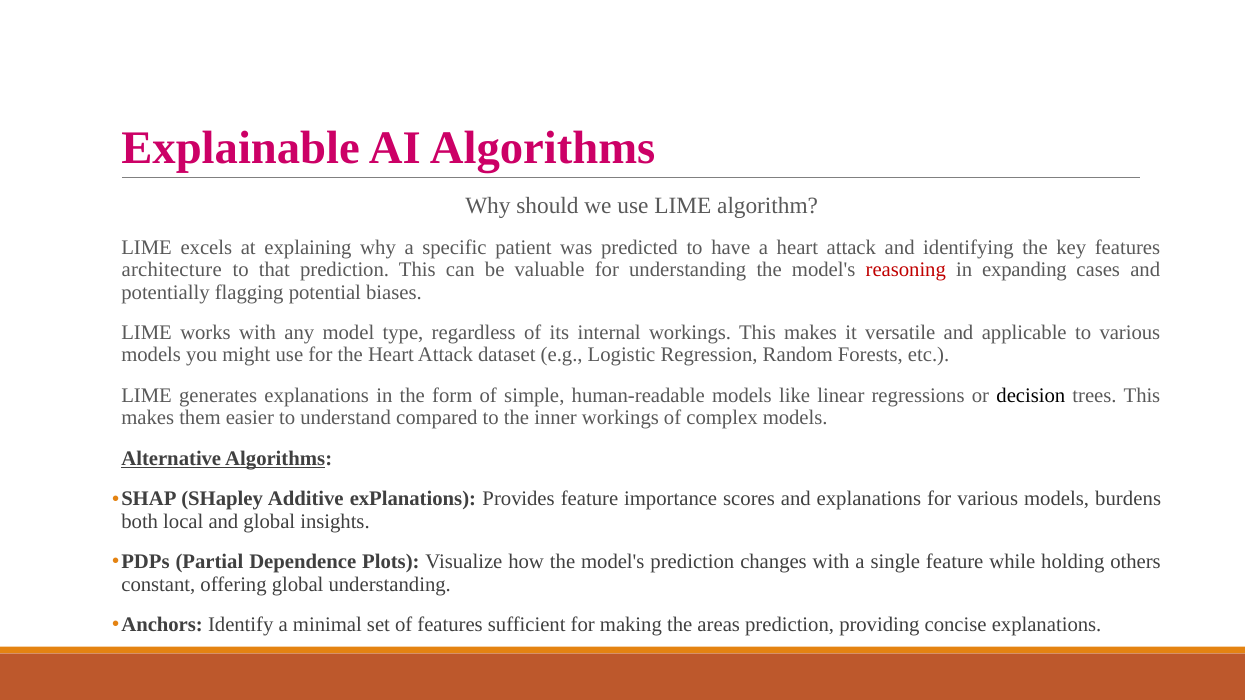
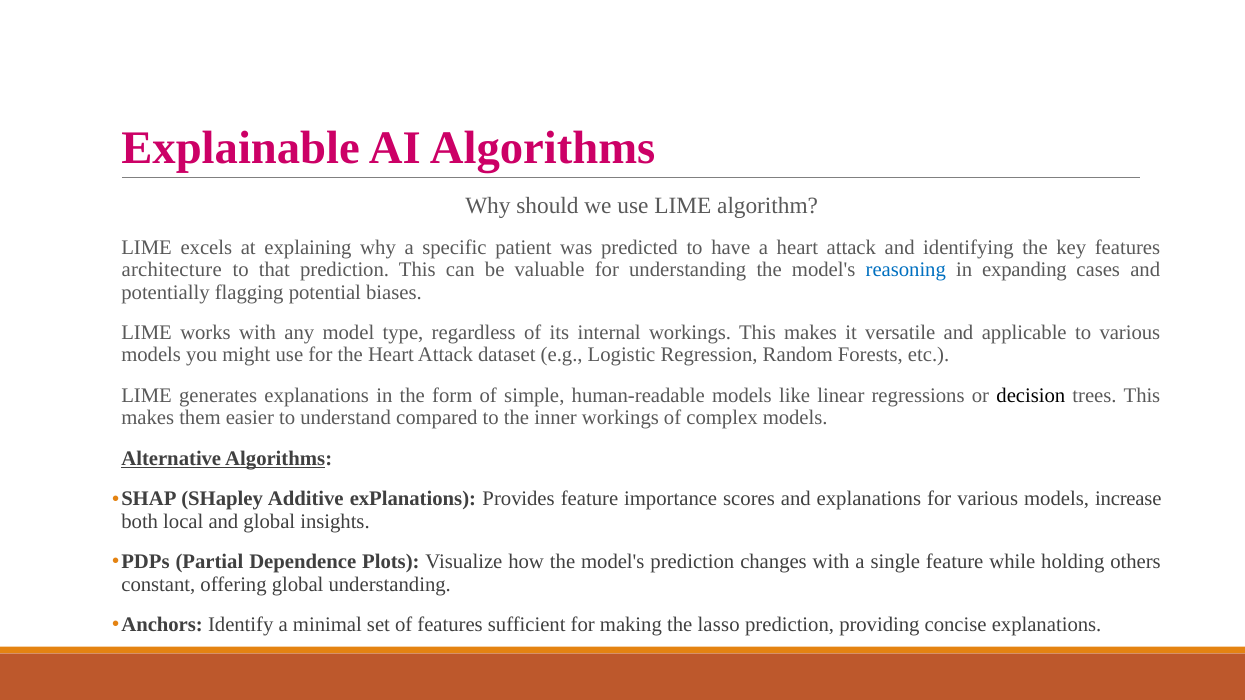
reasoning colour: red -> blue
burdens: burdens -> increase
areas: areas -> lasso
